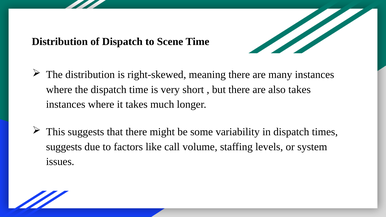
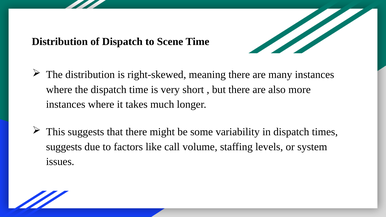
also takes: takes -> more
